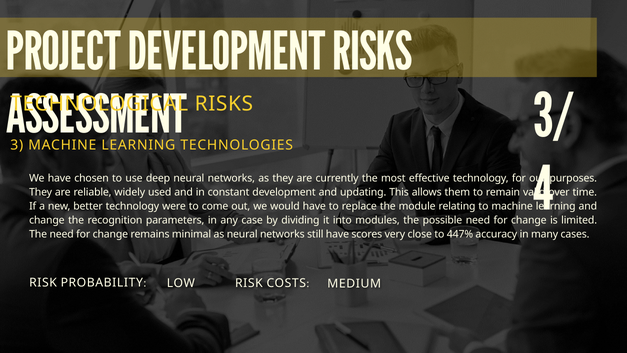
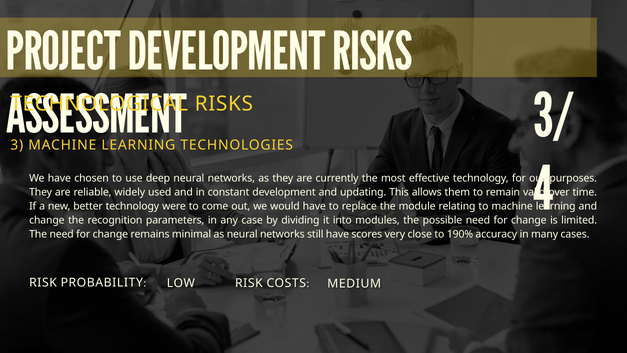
447%: 447% -> 190%
